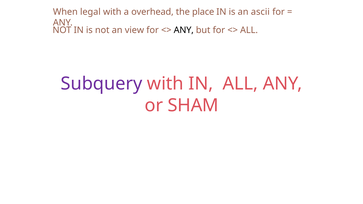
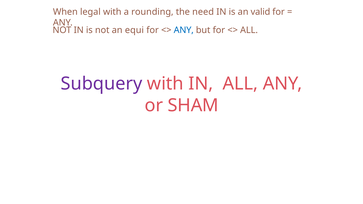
overhead: overhead -> rounding
place: place -> need
ascii: ascii -> valid
view: view -> equi
ANY at (184, 30) colour: black -> blue
